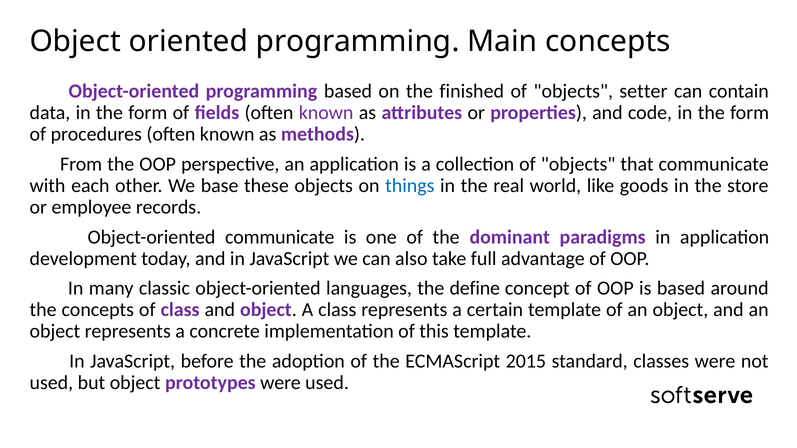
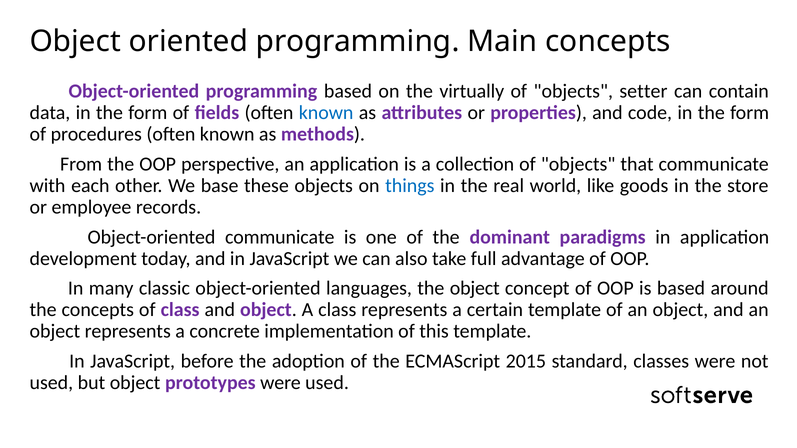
finished: finished -> virtually
known at (326, 113) colour: purple -> blue
the define: define -> object
